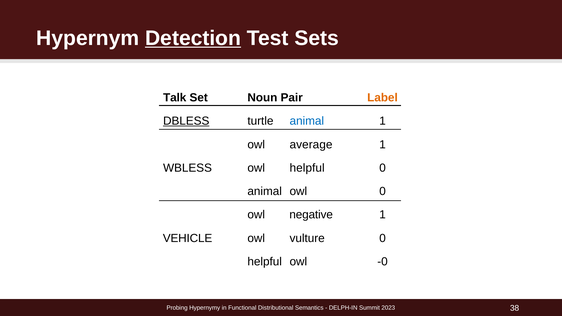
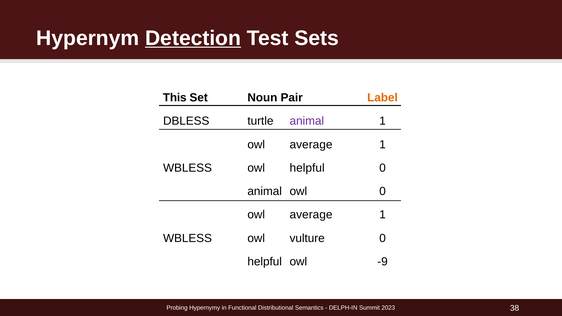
Talk: Talk -> This
DBLESS underline: present -> none
animal at (307, 121) colour: blue -> purple
negative at (311, 215): negative -> average
VEHICLE at (188, 238): VEHICLE -> WBLESS
-0: -0 -> -9
